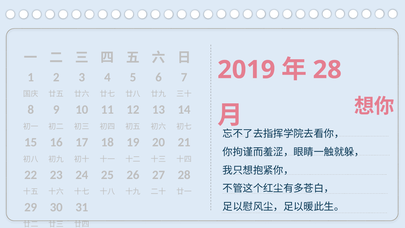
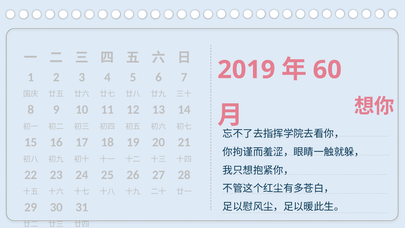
28 at (327, 70): 28 -> 60
